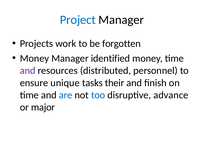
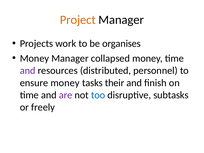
Project colour: blue -> orange
forgotten: forgotten -> organises
identified: identified -> collapsed
ensure unique: unique -> money
are colour: blue -> purple
advance: advance -> subtasks
major: major -> freely
